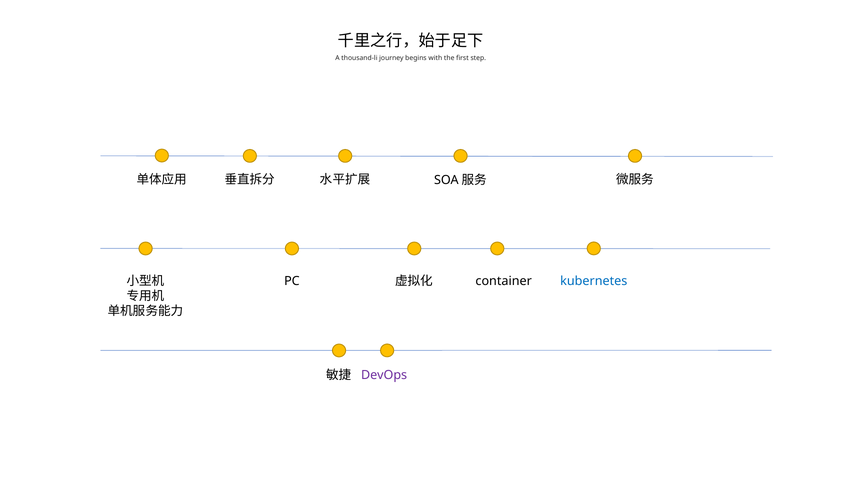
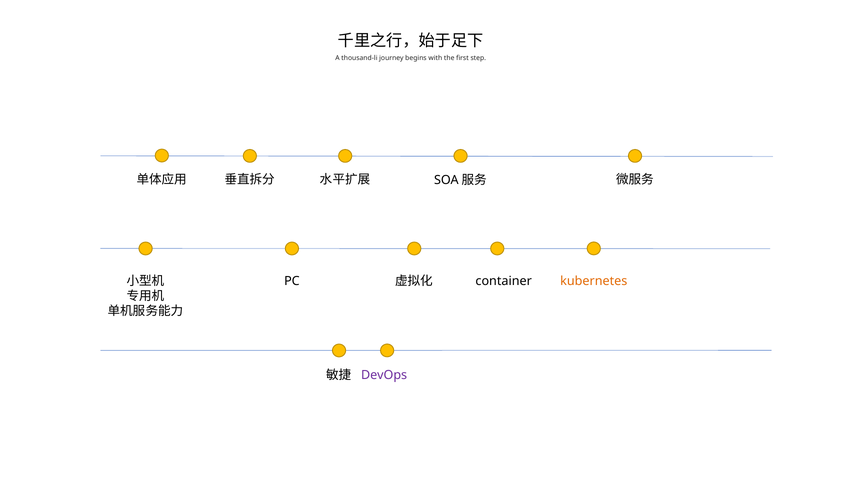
kubernetes colour: blue -> orange
